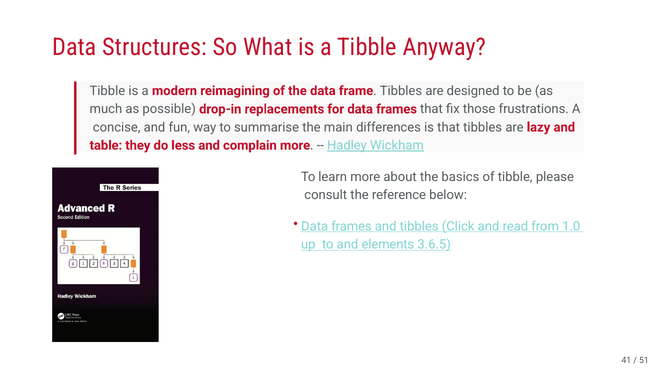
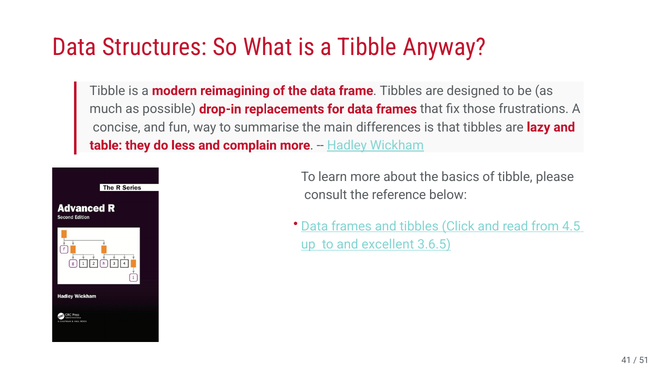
1.0: 1.0 -> 4.5
elements: elements -> excellent
